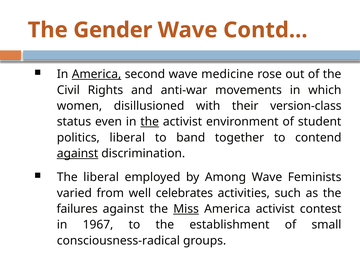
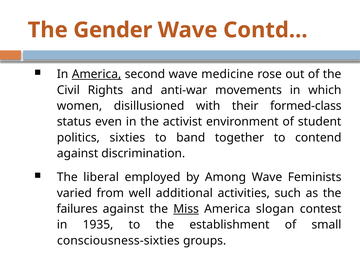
version-class: version-class -> formed-class
the at (150, 122) underline: present -> none
politics liberal: liberal -> sixties
against at (78, 153) underline: present -> none
celebrates: celebrates -> additional
America activist: activist -> slogan
1967: 1967 -> 1935
consciousness-radical: consciousness-radical -> consciousness-sixties
